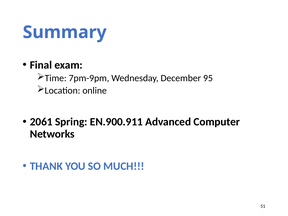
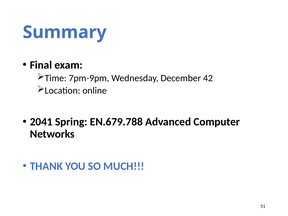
95: 95 -> 42
2061: 2061 -> 2041
EN.900.911: EN.900.911 -> EN.679.788
